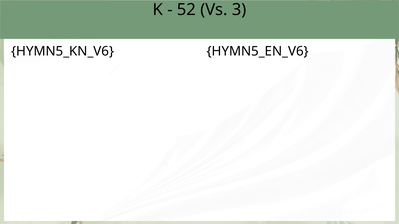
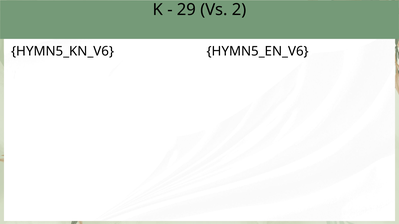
52: 52 -> 29
3: 3 -> 2
